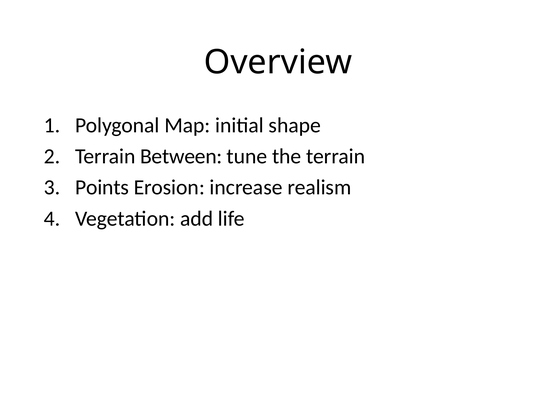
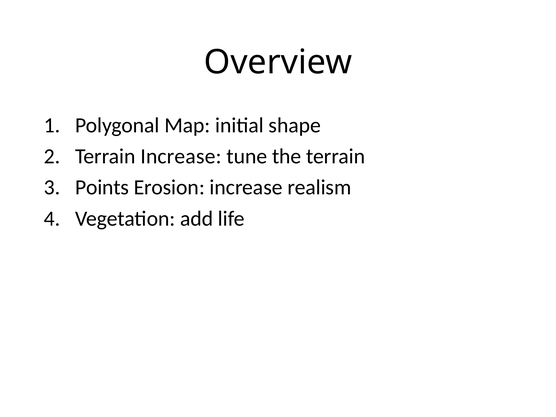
Terrain Between: Between -> Increase
